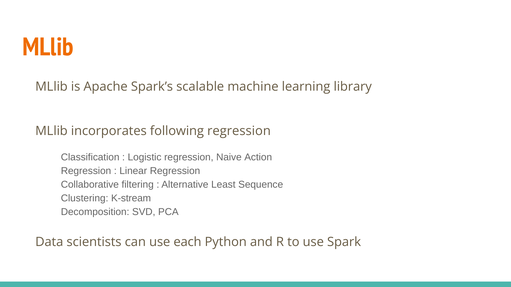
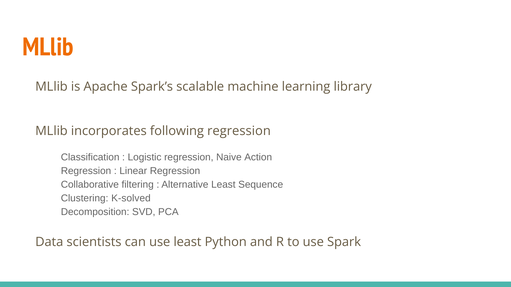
K-stream: K-stream -> K-solved
use each: each -> least
